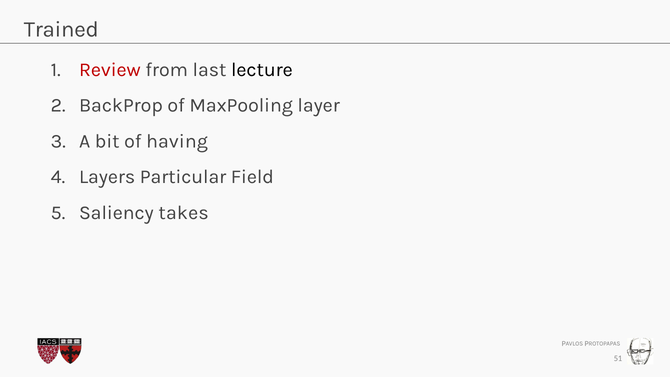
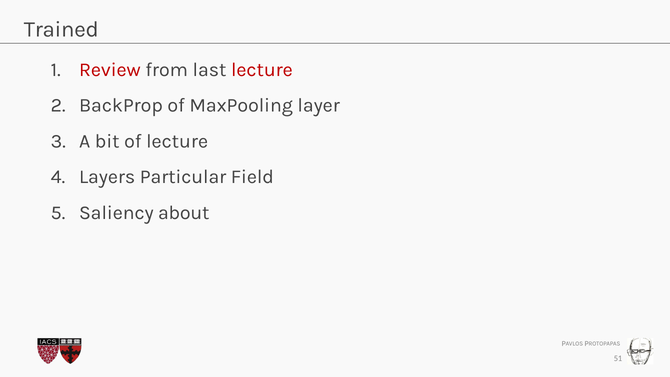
lecture at (262, 70) colour: black -> red
of having: having -> lecture
takes: takes -> about
